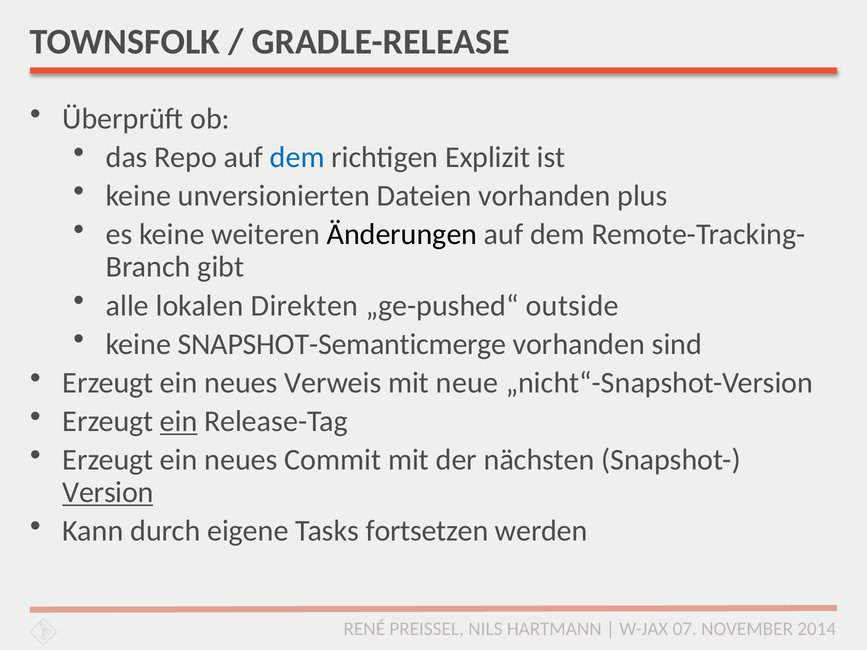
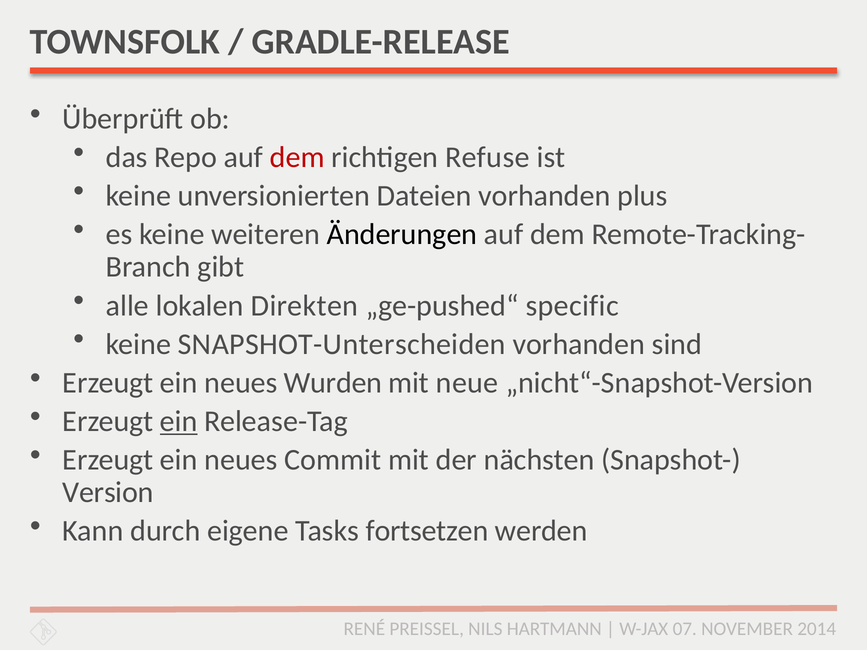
dem at (297, 157) colour: blue -> red
Explizit: Explizit -> Refuse
outside: outside -> specific
SNAPSHOT-Semanticmerge: SNAPSHOT-Semanticmerge -> SNAPSHOT-Unterscheiden
Verweis: Verweis -> Wurden
Version underline: present -> none
